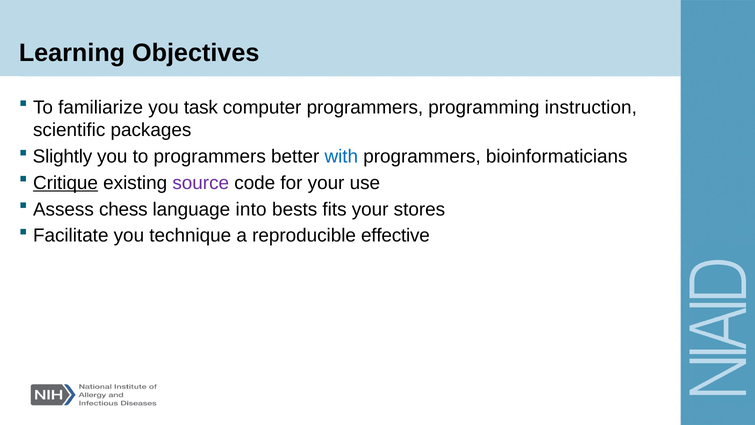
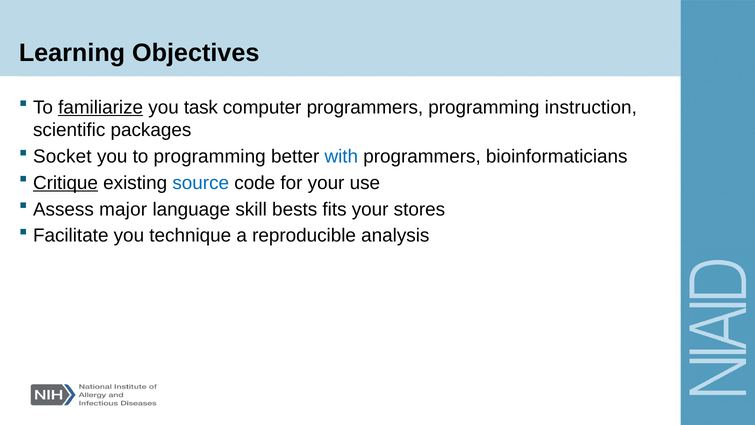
familiarize underline: none -> present
Slightly: Slightly -> Socket
to programmers: programmers -> programming
source colour: purple -> blue
chess: chess -> major
into: into -> skill
effective: effective -> analysis
